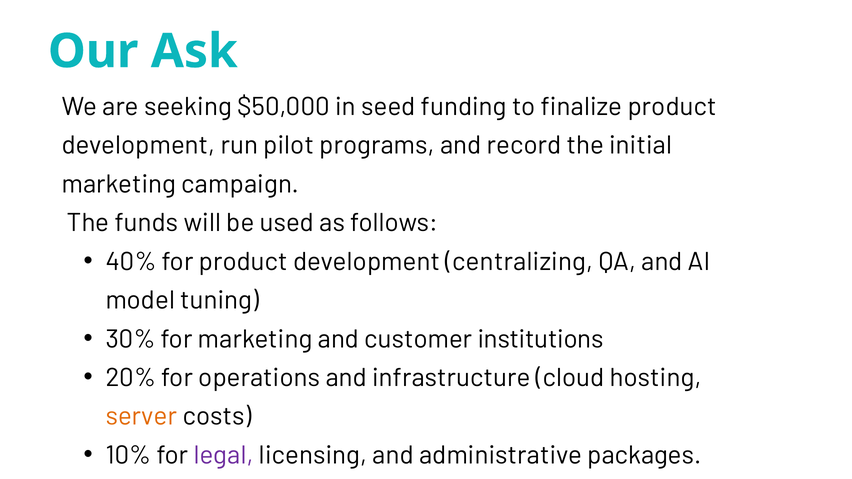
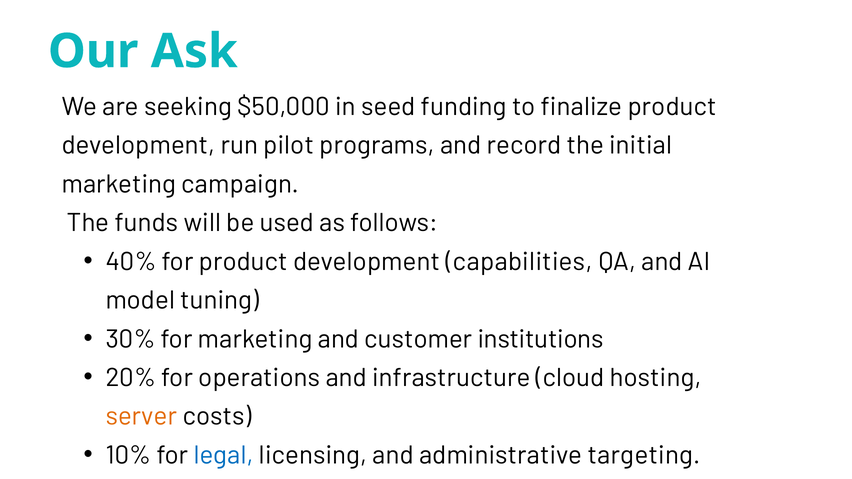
centralizing: centralizing -> capabilities
legal colour: purple -> blue
packages: packages -> targeting
